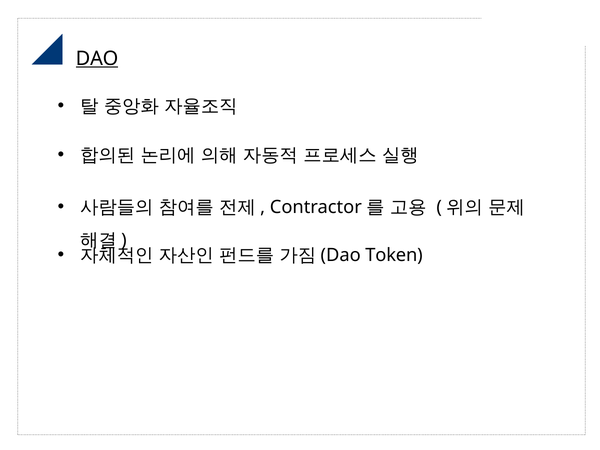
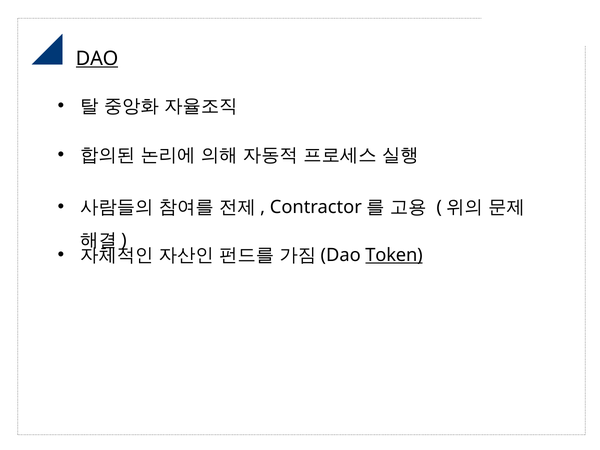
Token underline: none -> present
